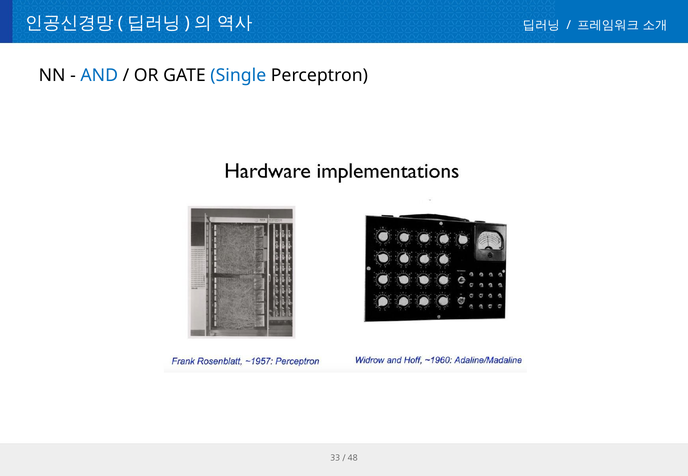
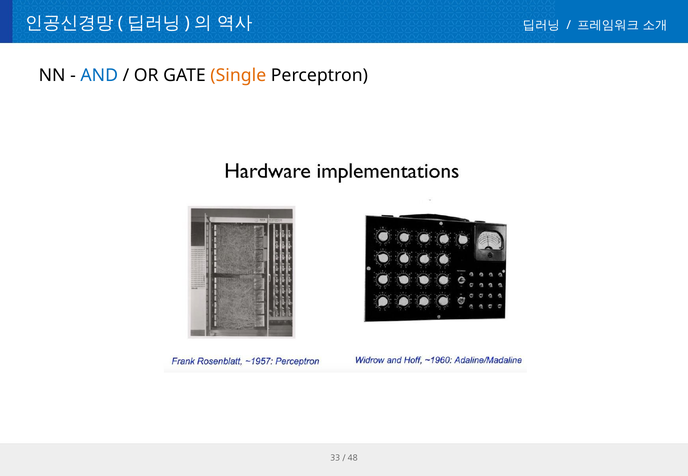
Single colour: blue -> orange
